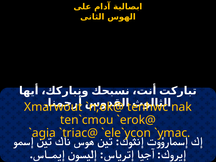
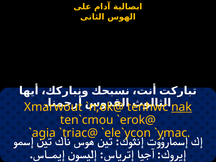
nak underline: none -> present
